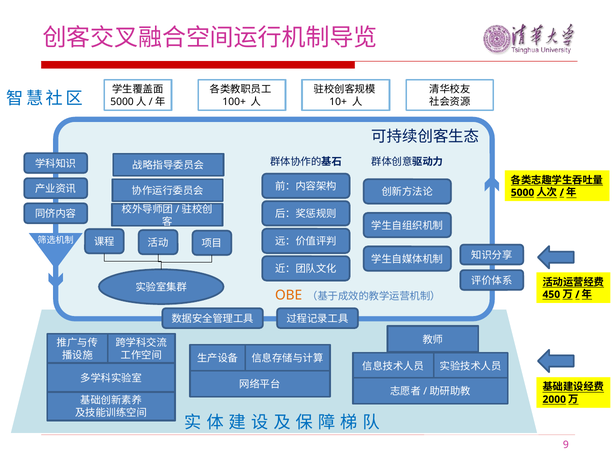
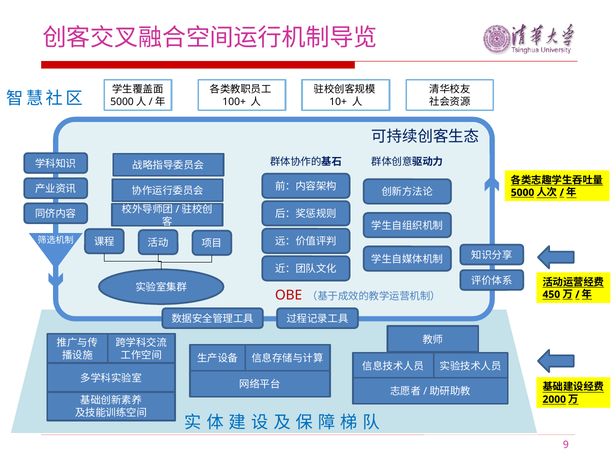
OBE colour: orange -> red
